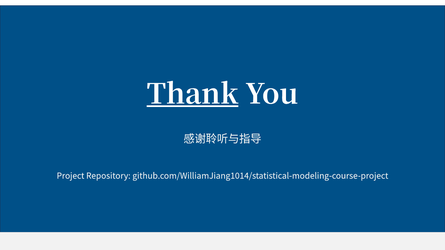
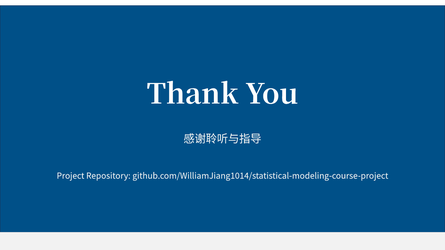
Thank underline: present -> none
